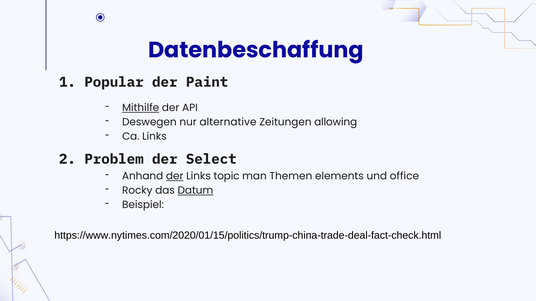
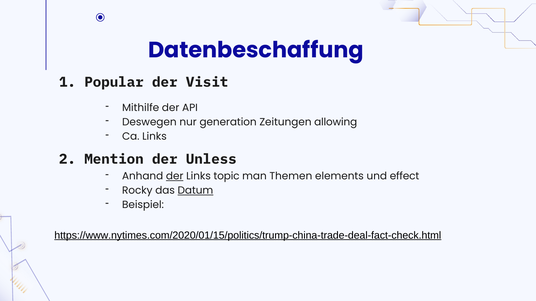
Paint: Paint -> Visit
Mithilfe underline: present -> none
alternative: alternative -> generation
Problem: Problem -> Mention
Select: Select -> Unless
office: office -> effect
https://www.nytimes.com/2020/01/15/politics/trump-china-trade-deal-fact-check.html underline: none -> present
